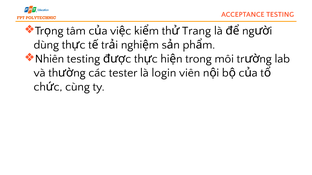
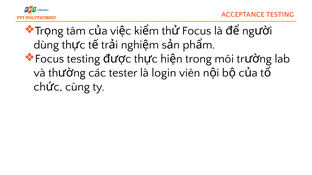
Trang at (197, 31): Trang -> Focus
Nhiên at (49, 59): Nhiên -> Focus
